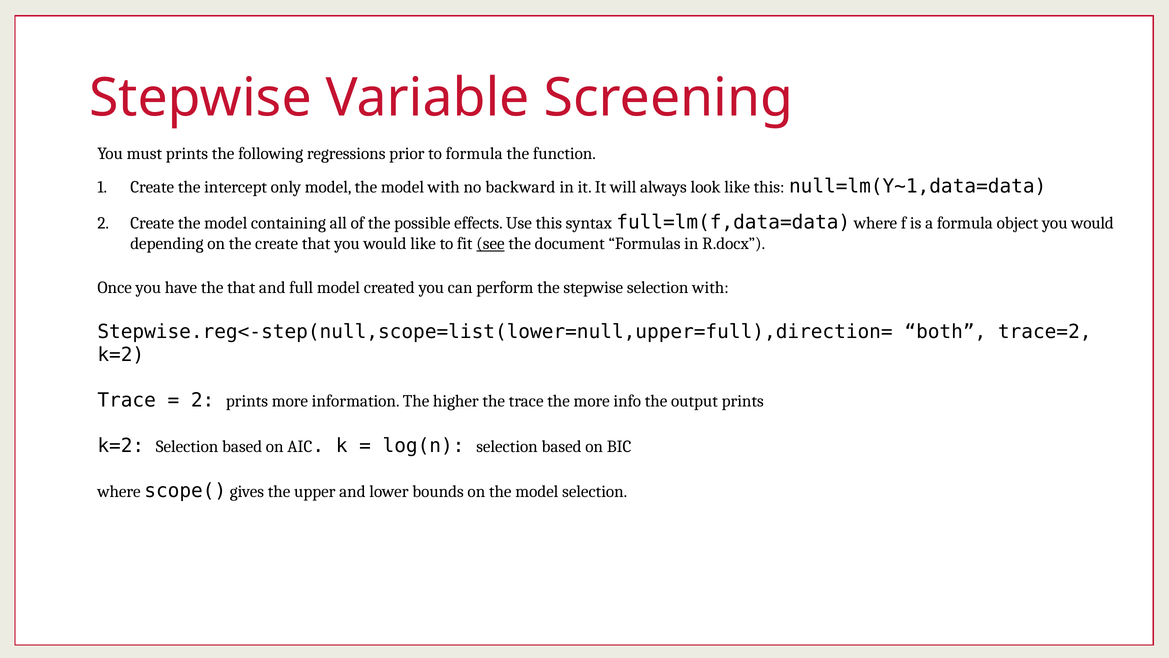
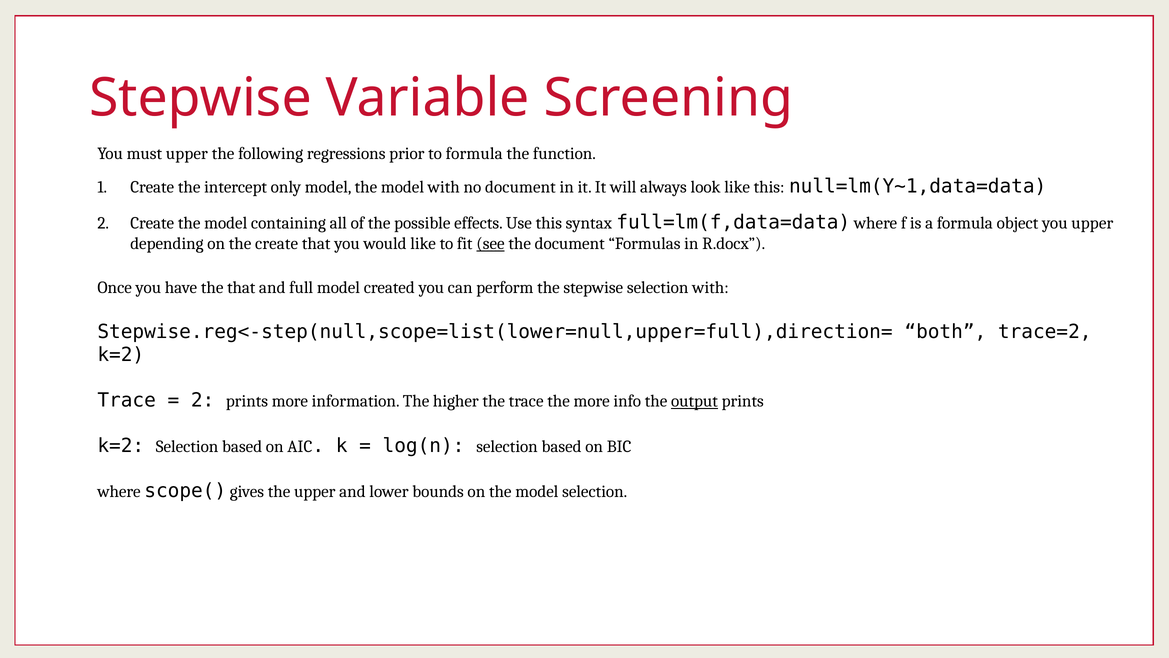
must prints: prints -> upper
no backward: backward -> document
object you would: would -> upper
output underline: none -> present
